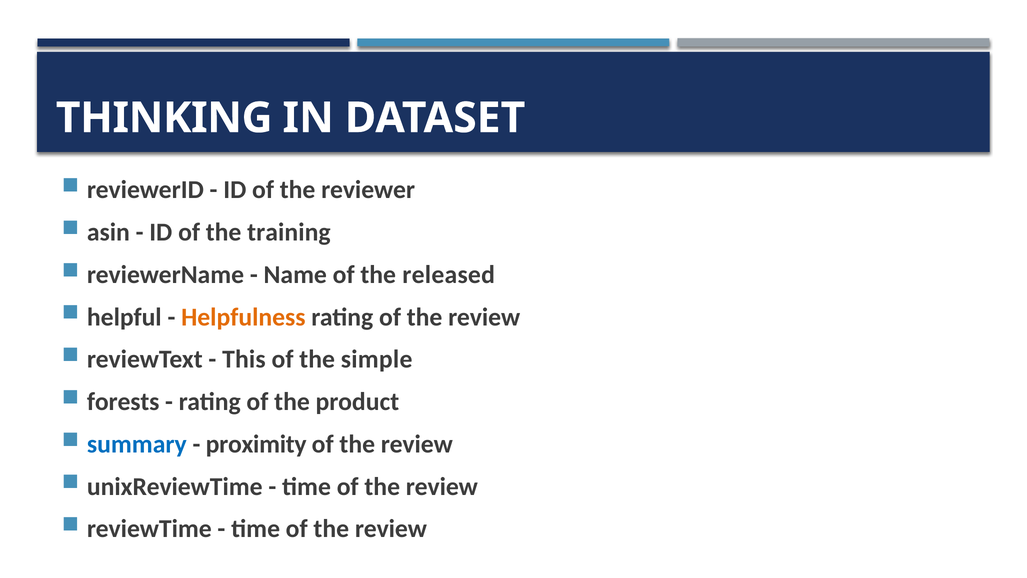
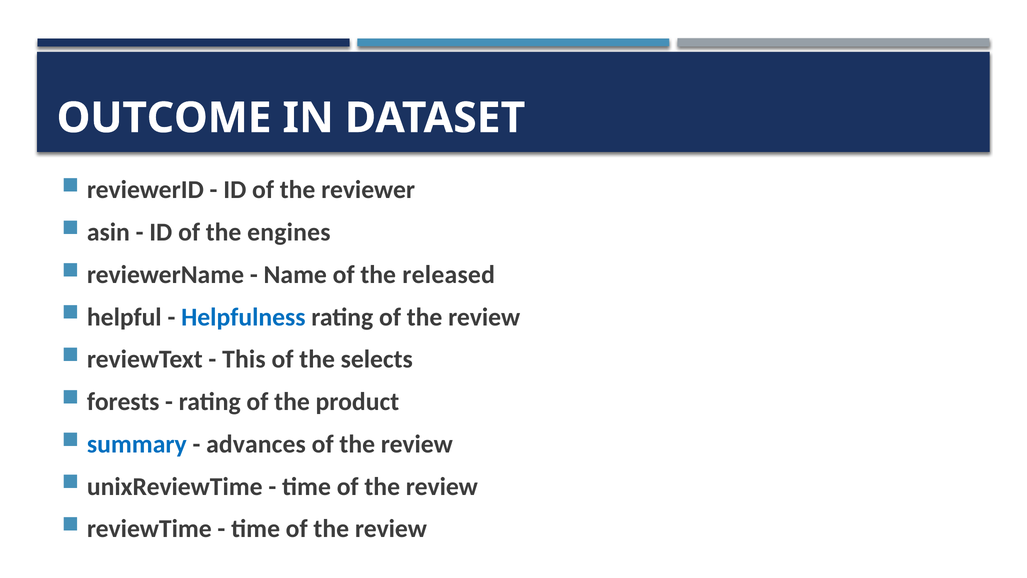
THINKING: THINKING -> OUTCOME
training: training -> engines
Helpfulness colour: orange -> blue
simple: simple -> selects
proximity: proximity -> advances
